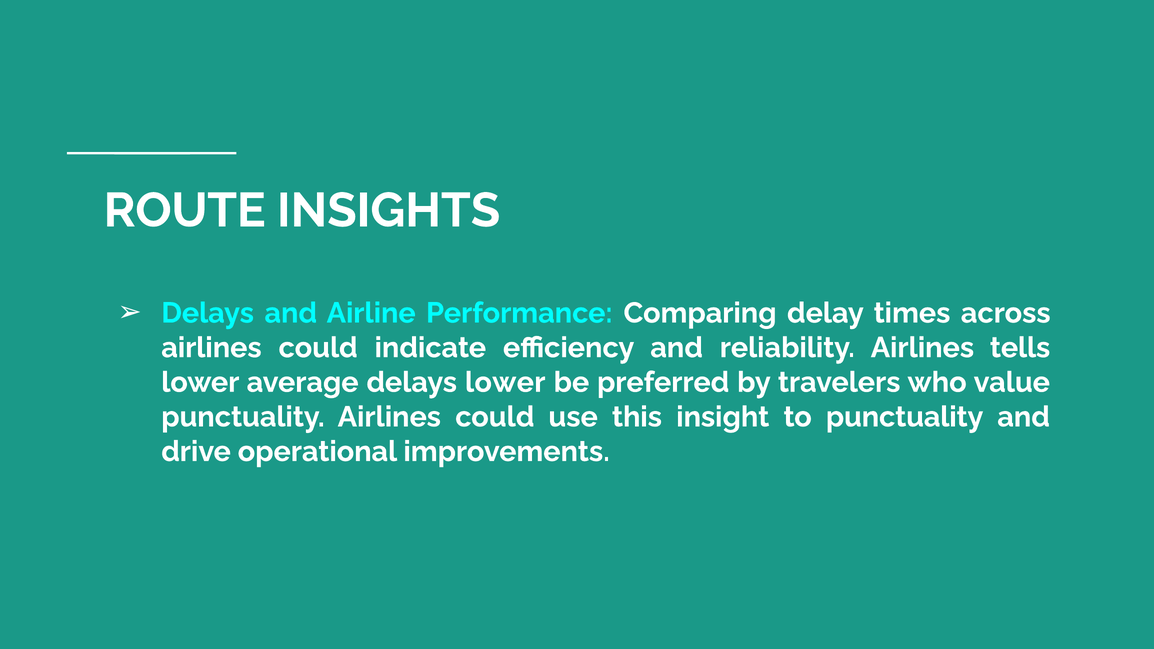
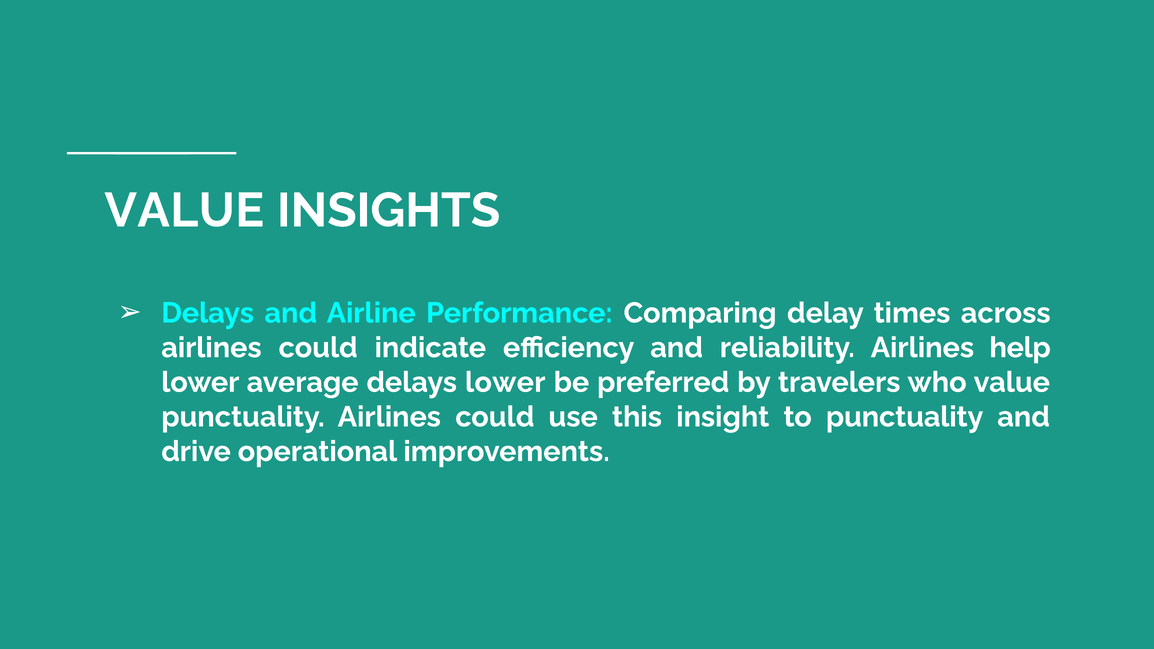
ROUTE at (185, 211): ROUTE -> VALUE
tells: tells -> help
